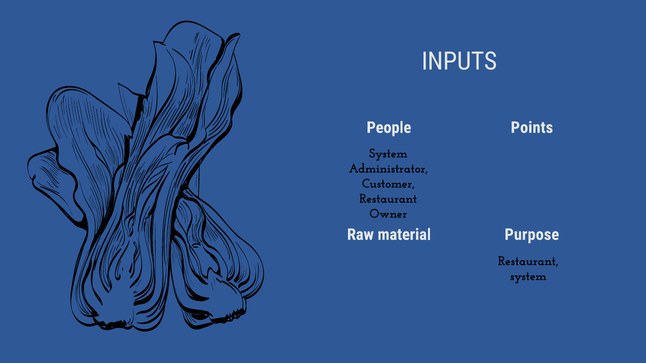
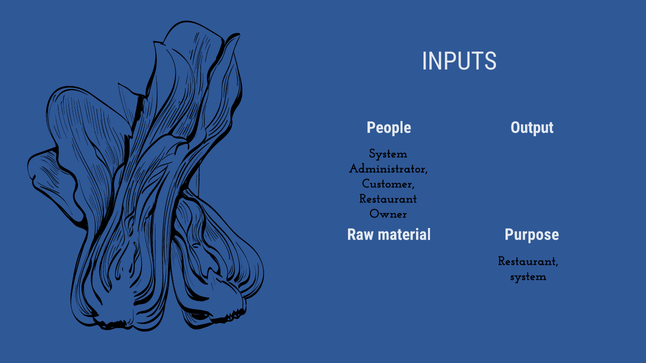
Points: Points -> Output
